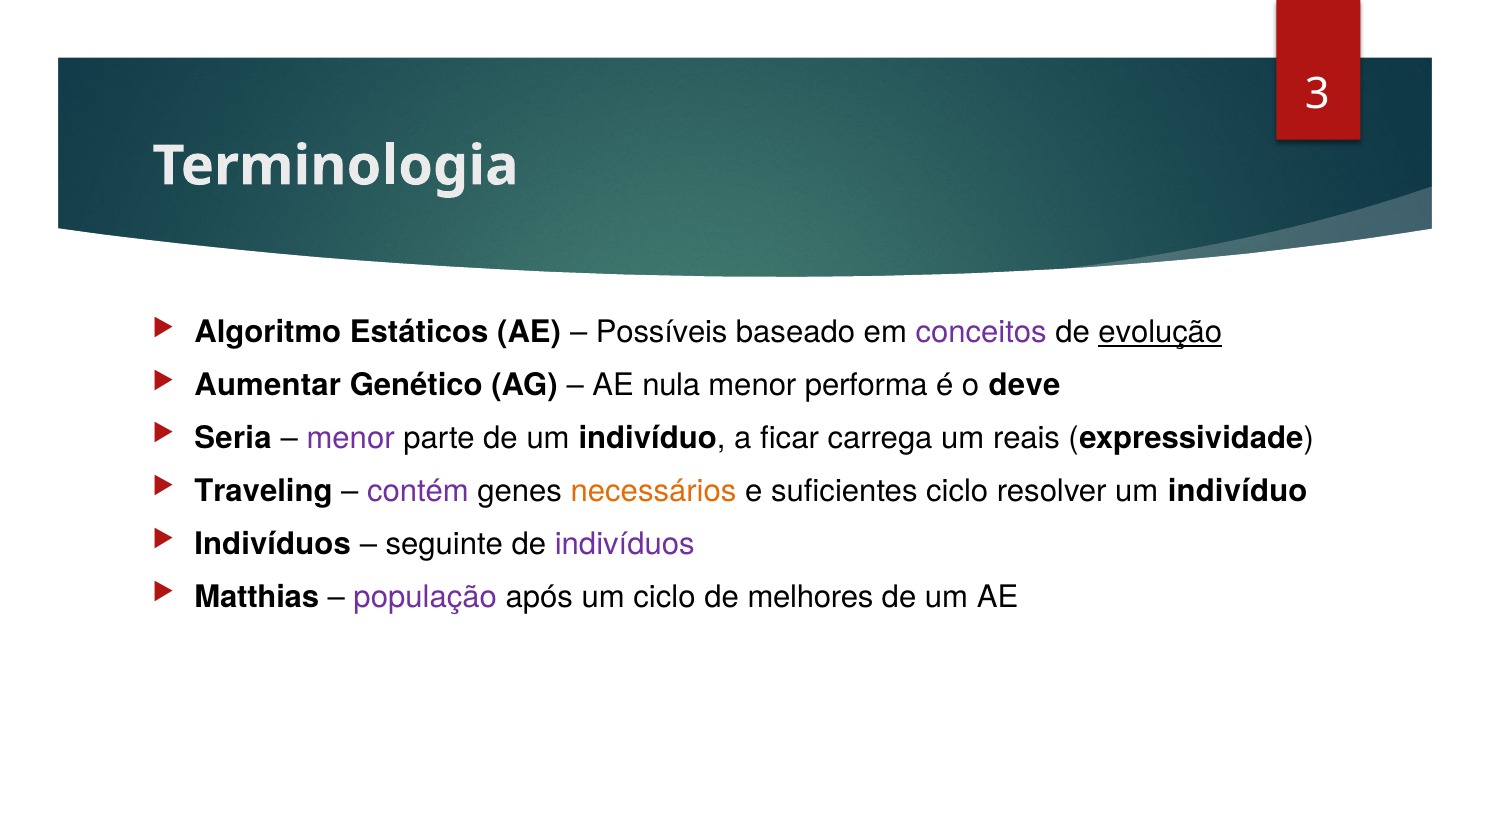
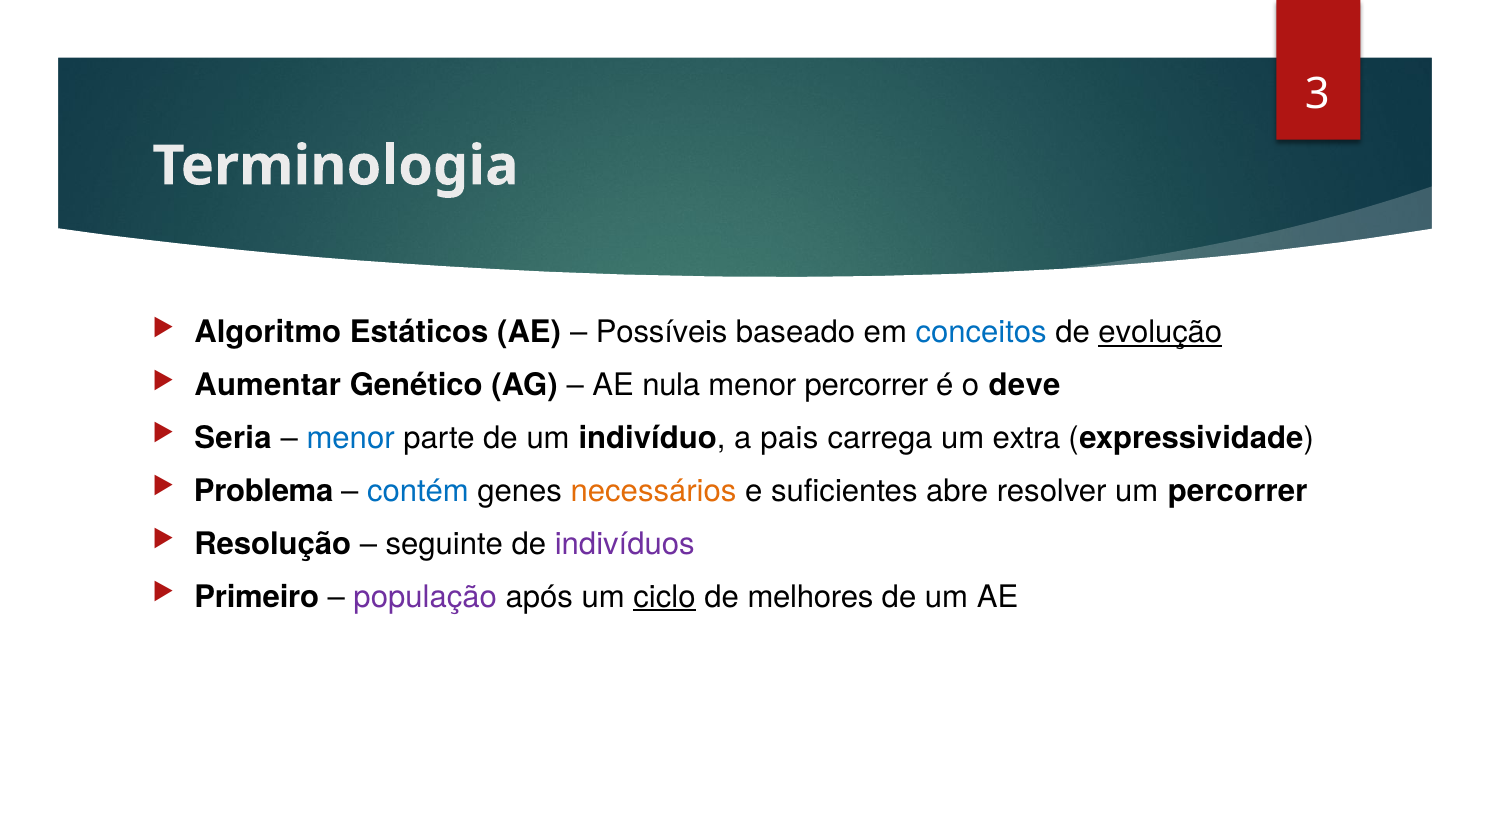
conceitos colour: purple -> blue
menor performa: performa -> percorrer
menor at (351, 439) colour: purple -> blue
ficar: ficar -> pais
reais: reais -> extra
Traveling: Traveling -> Problema
contém colour: purple -> blue
suficientes ciclo: ciclo -> abre
resolver um indivíduo: indivíduo -> percorrer
Indivíduos at (273, 544): Indivíduos -> Resolução
Matthias: Matthias -> Primeiro
ciclo at (665, 597) underline: none -> present
